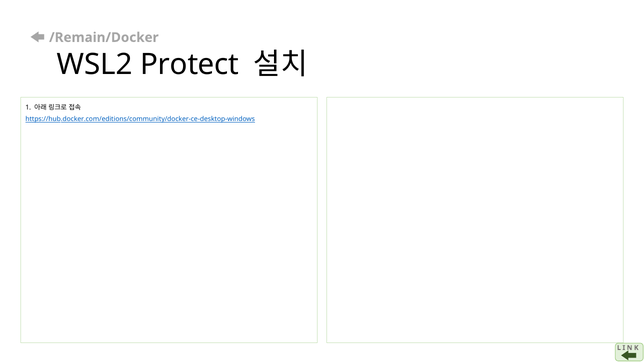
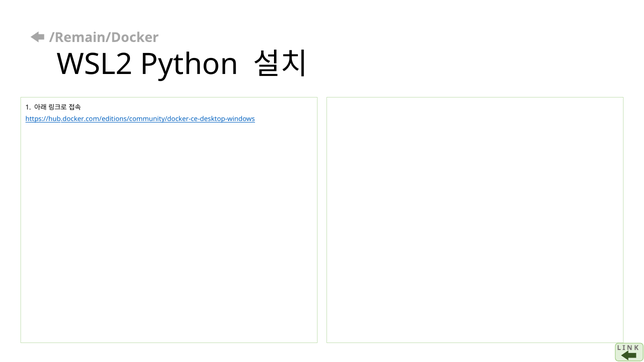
Protect: Protect -> Python
